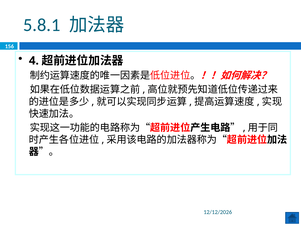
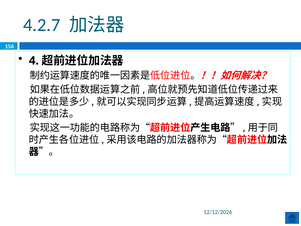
5.8.1: 5.8.1 -> 4.2.7
